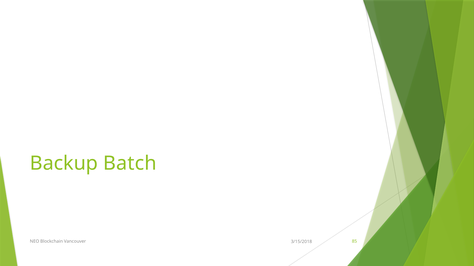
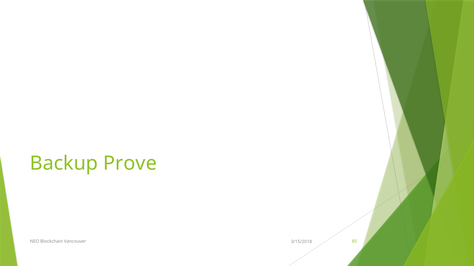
Batch: Batch -> Prove
